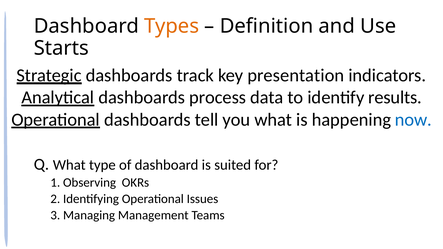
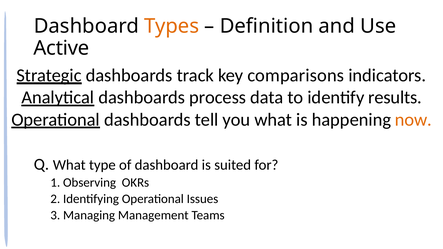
Starts: Starts -> Active
presentation: presentation -> comparisons
now colour: blue -> orange
